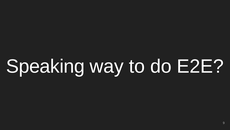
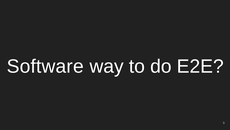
Speaking: Speaking -> Software
